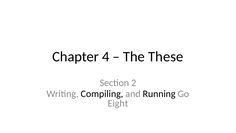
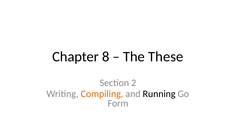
4: 4 -> 8
Compiling colour: black -> orange
Eight: Eight -> Form
